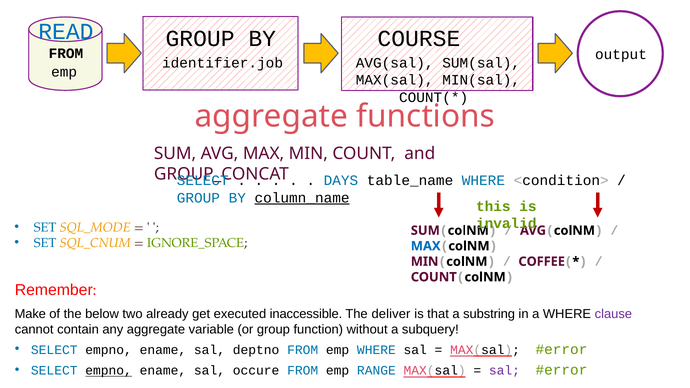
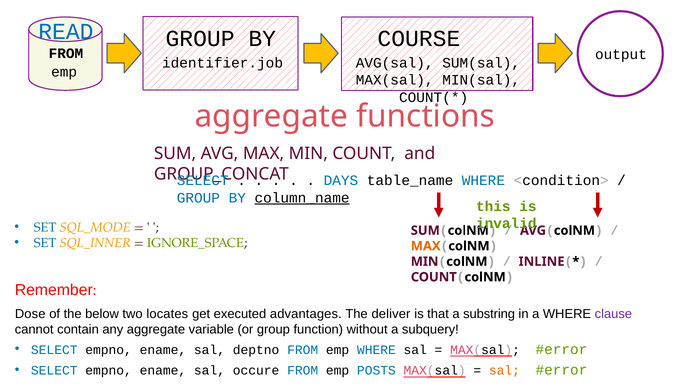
SQL_CNUM: SQL_CNUM -> SQL_INNER
MAX at (426, 246) colour: blue -> orange
COFFEE: COFFEE -> INLINE
Make: Make -> Dose
already: already -> locates
inaccessible: inaccessible -> advantages
empno at (109, 371) underline: present -> none
RANGE: RANGE -> POSTS
sal at (504, 371) colour: purple -> orange
